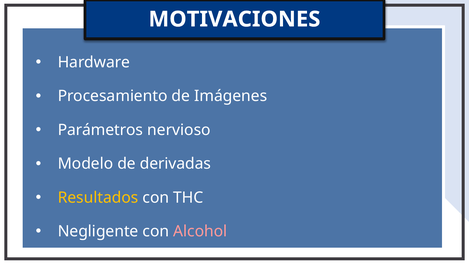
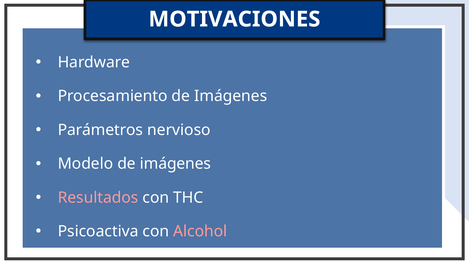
Modelo de derivadas: derivadas -> imágenes
Resultados colour: yellow -> pink
Negligente: Negligente -> Psicoactiva
